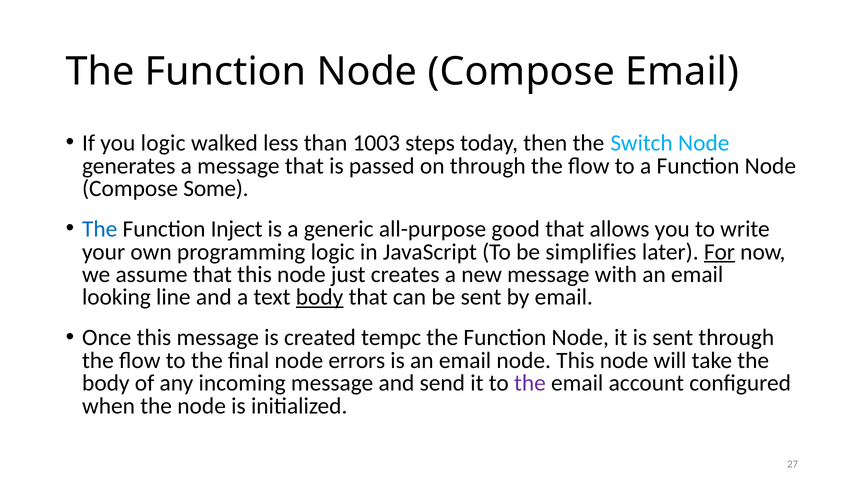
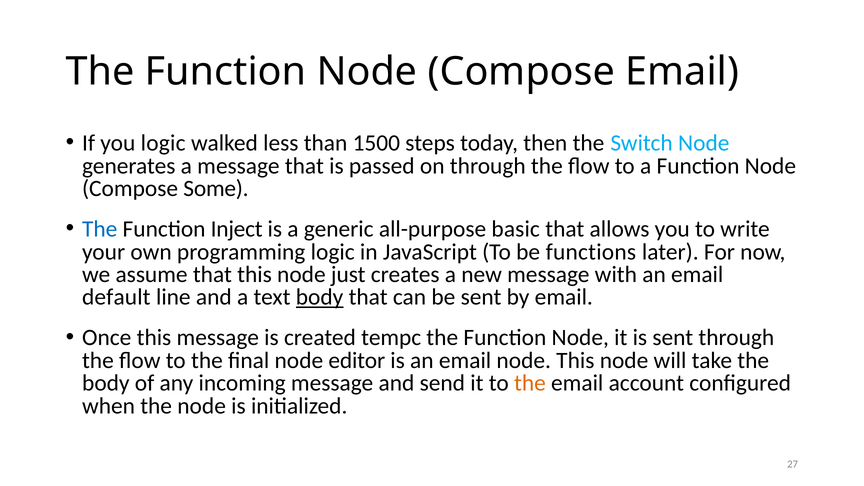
1003: 1003 -> 1500
good: good -> basic
simplifies: simplifies -> functions
For underline: present -> none
looking: looking -> default
errors: errors -> editor
the at (530, 383) colour: purple -> orange
